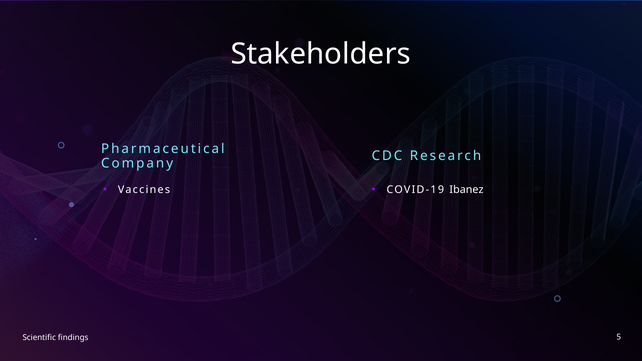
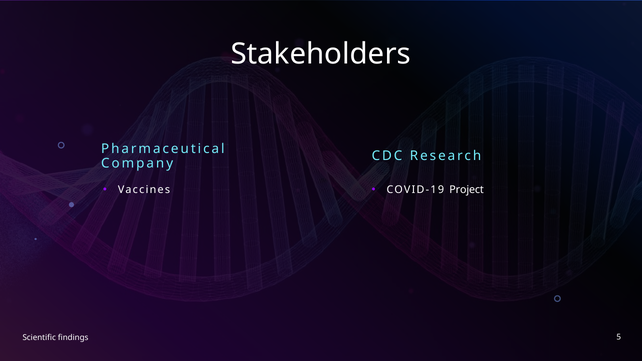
Ibanez: Ibanez -> Project
